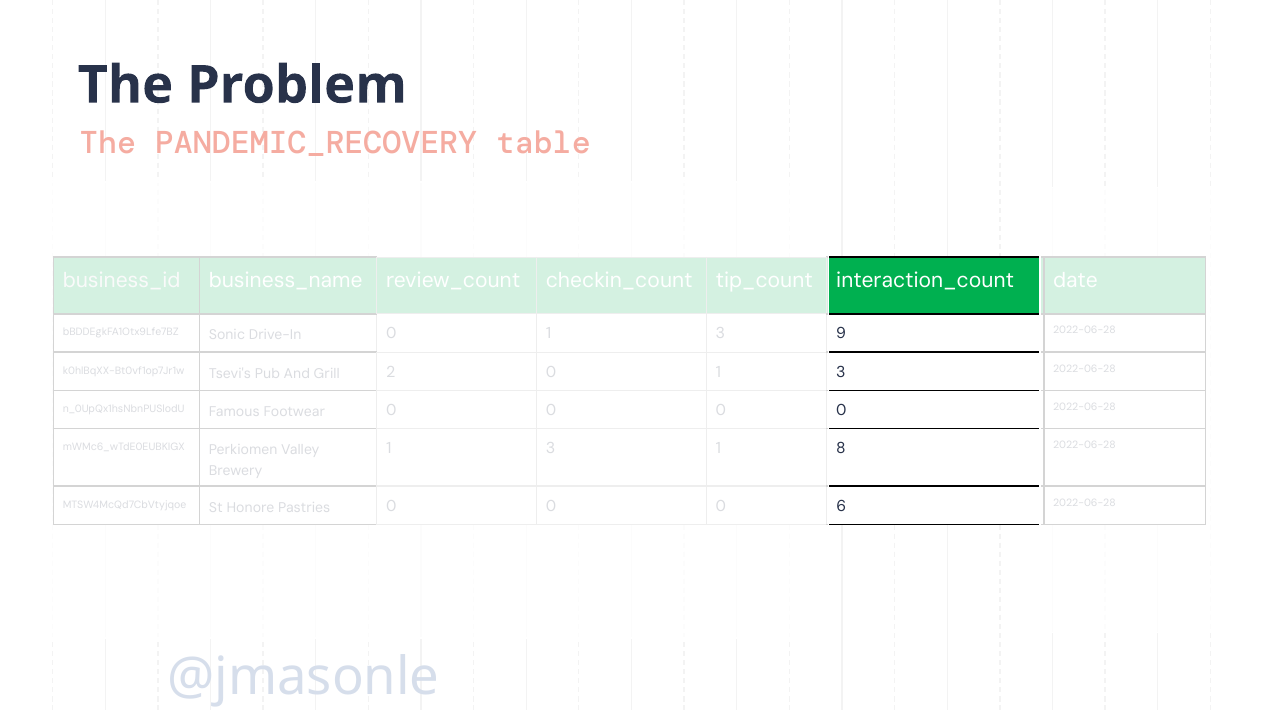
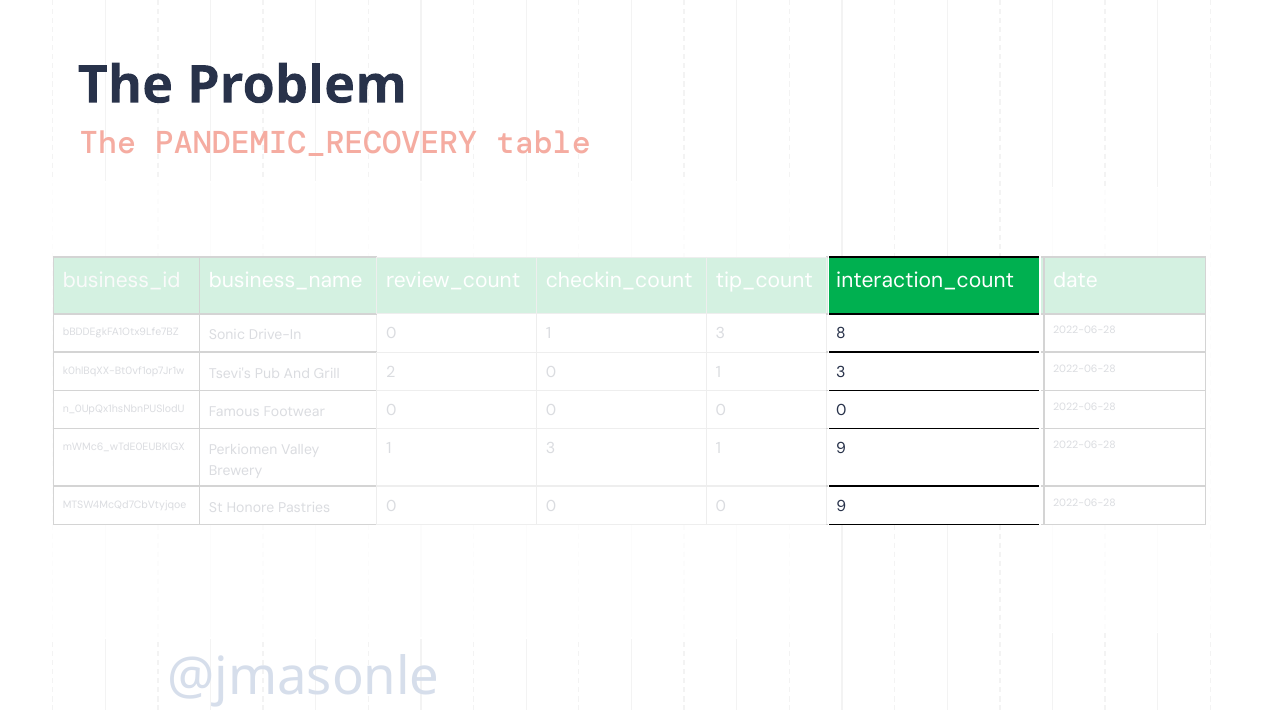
9: 9 -> 8
8 at (841, 449): 8 -> 9
6 at (841, 506): 6 -> 9
